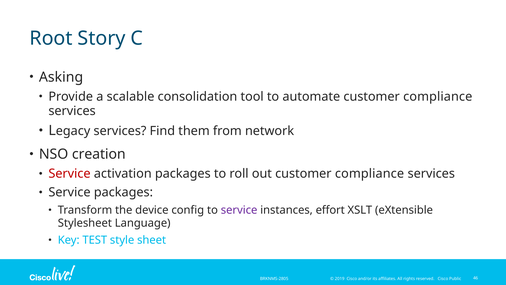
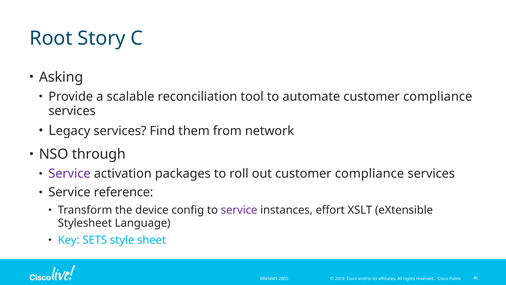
consolidation: consolidation -> reconciliation
creation: creation -> through
Service at (69, 173) colour: red -> purple
Service packages: packages -> reference
TEST: TEST -> SETS
